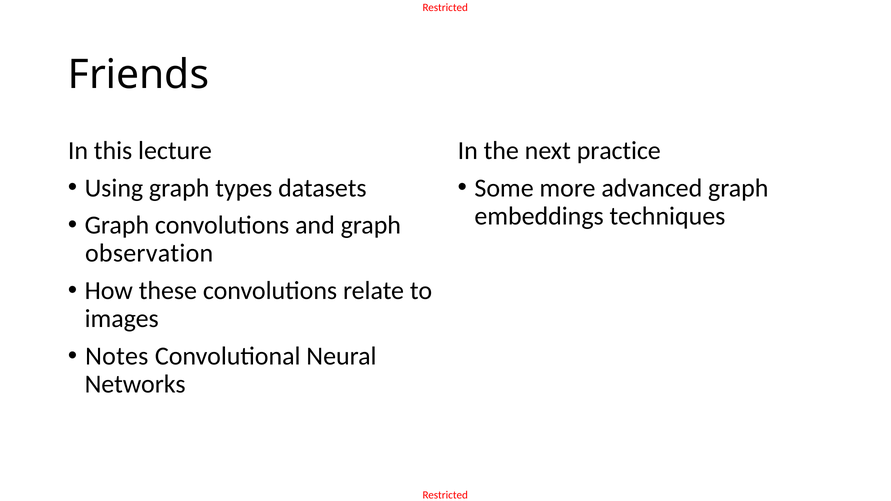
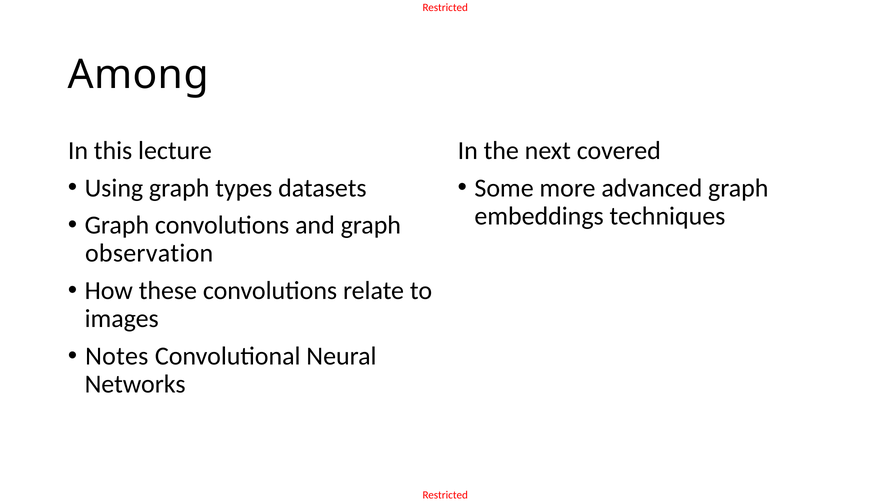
Friends: Friends -> Among
practice: practice -> covered
